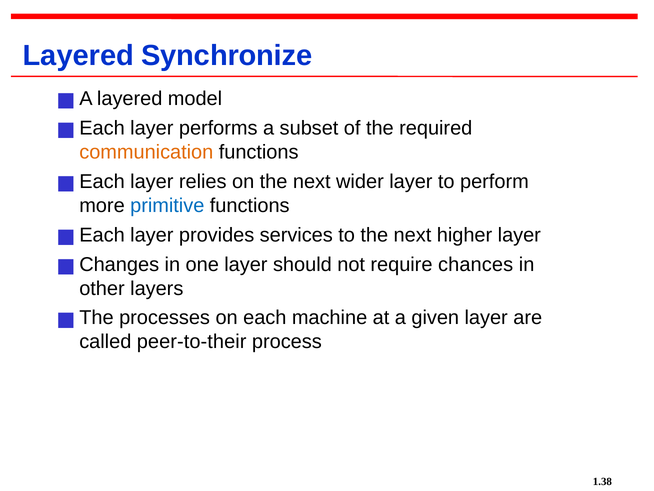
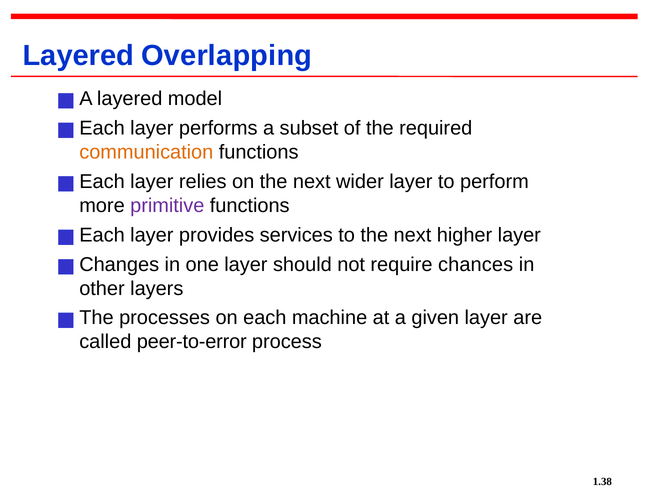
Synchronize: Synchronize -> Overlapping
primitive colour: blue -> purple
peer-to-their: peer-to-their -> peer-to-error
